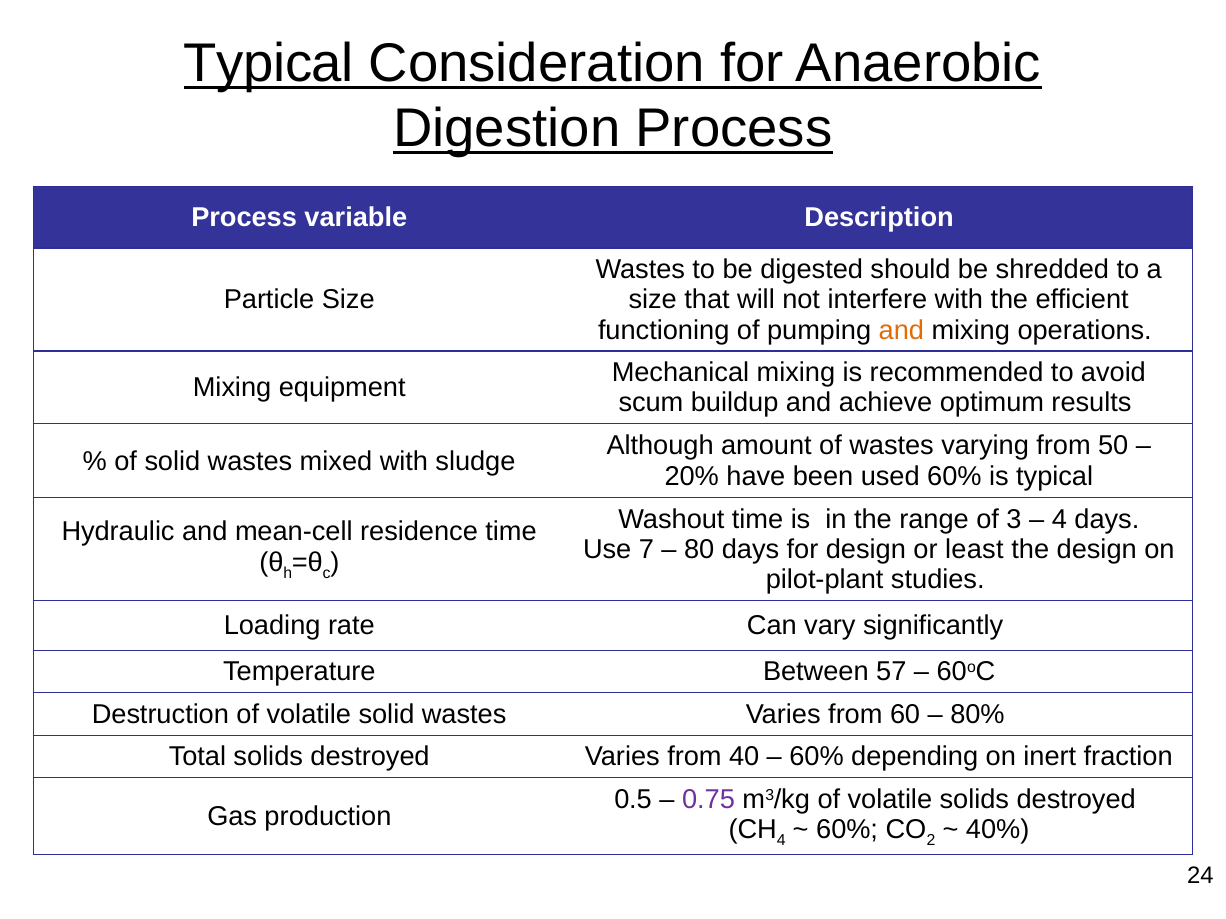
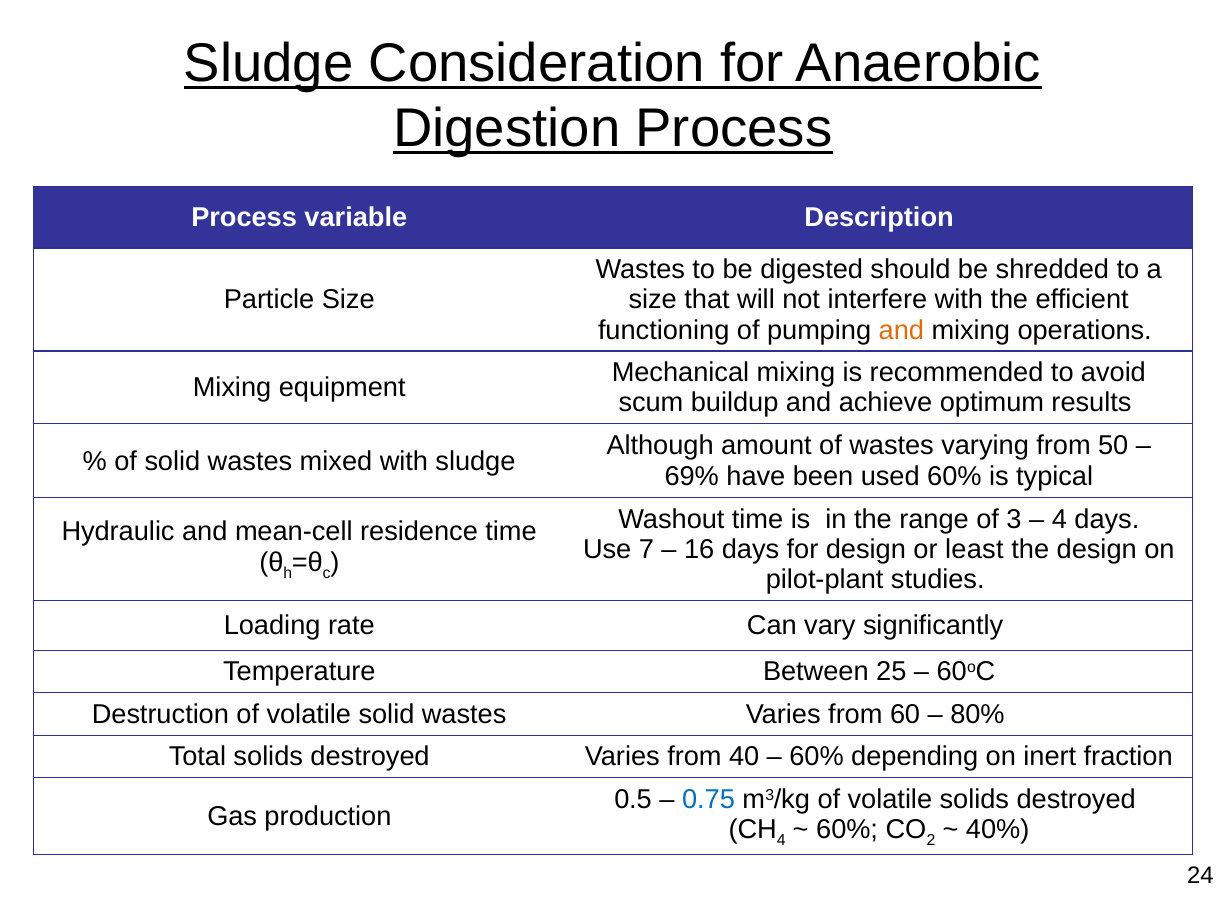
Typical at (269, 63): Typical -> Sludge
20%: 20% -> 69%
80: 80 -> 16
57: 57 -> 25
0.75 colour: purple -> blue
